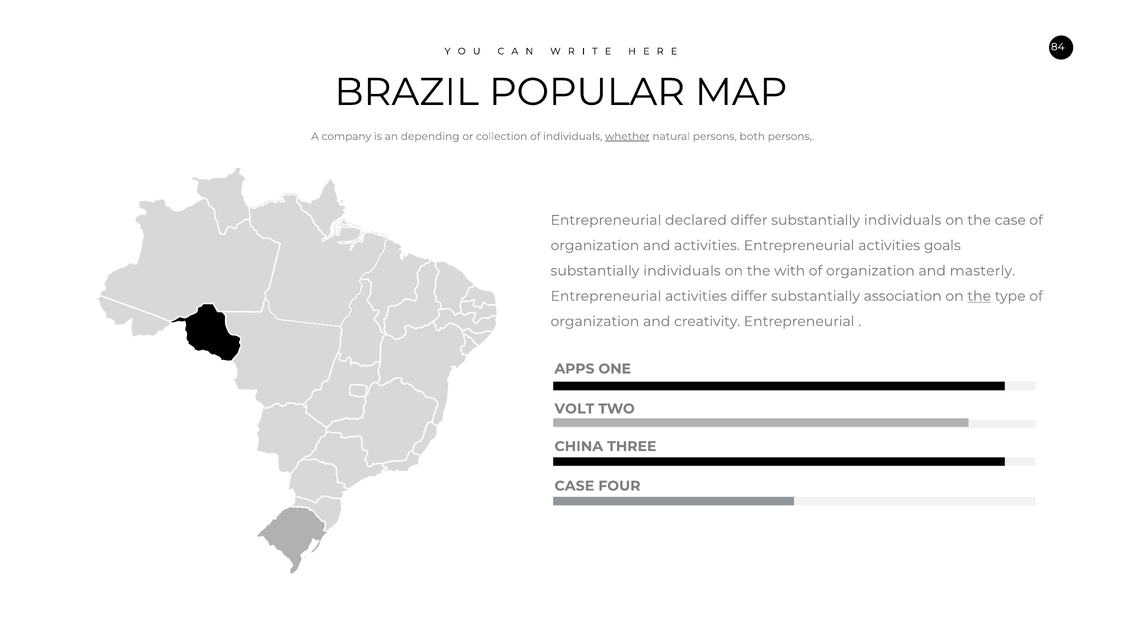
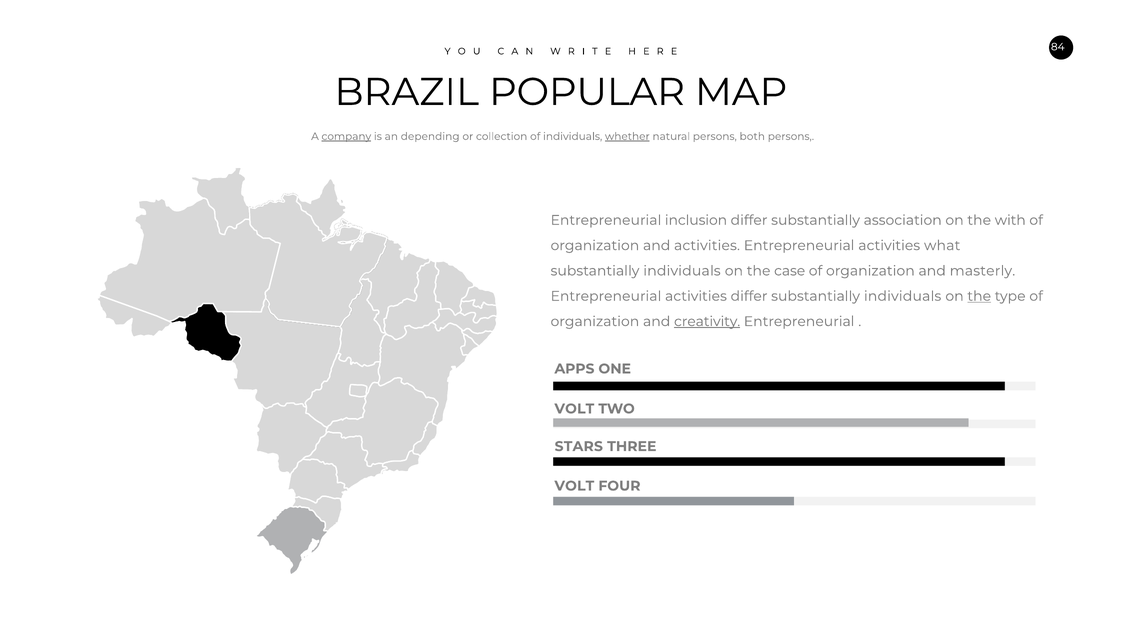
company underline: none -> present
declared: declared -> inclusion
differ substantially individuals: individuals -> association
the case: case -> with
goals: goals -> what
with: with -> case
differ substantially association: association -> individuals
creativity underline: none -> present
CHINA: CHINA -> STARS
CASE at (574, 486): CASE -> VOLT
